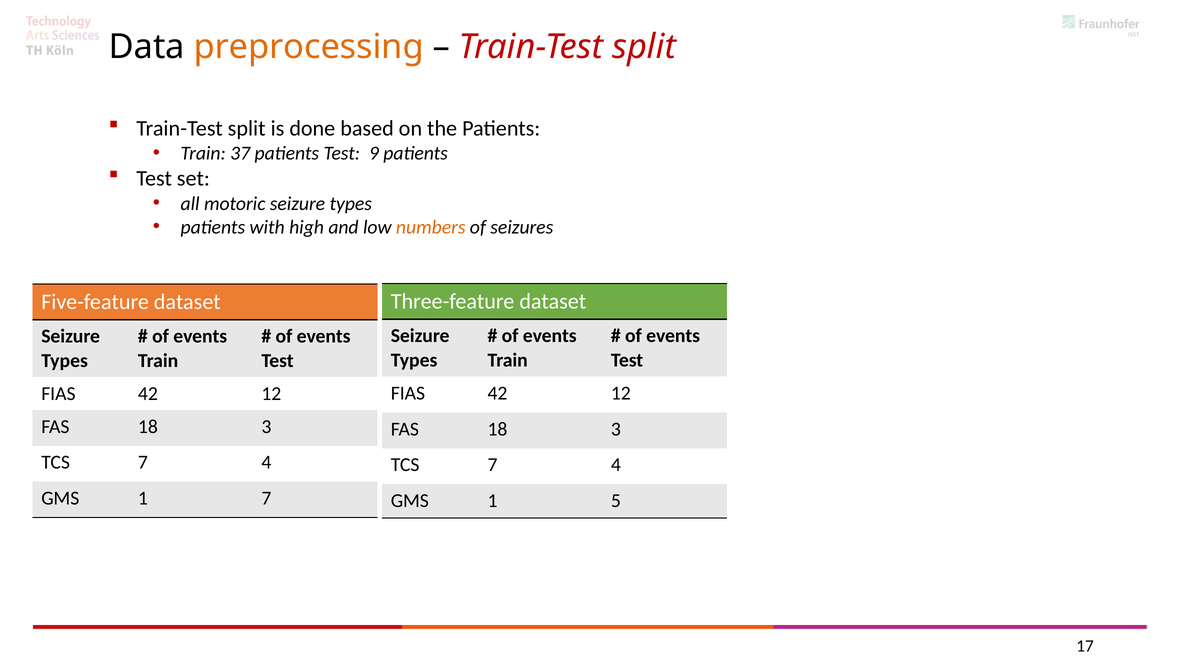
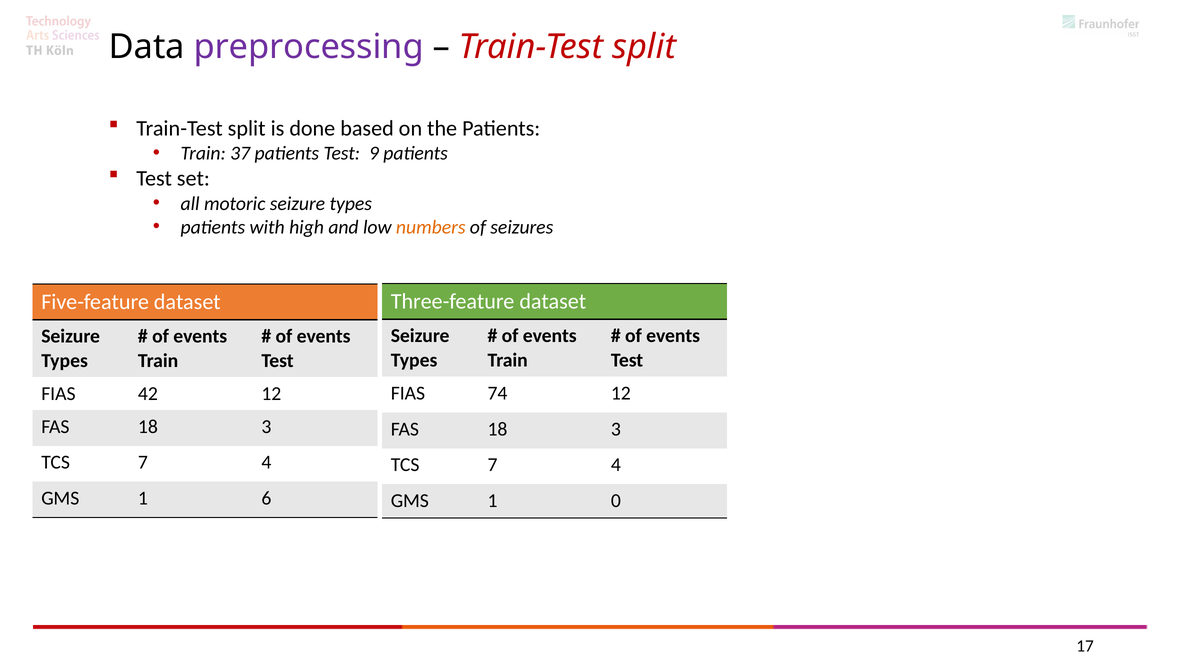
preprocessing colour: orange -> purple
42 at (497, 393): 42 -> 74
1 7: 7 -> 6
5: 5 -> 0
